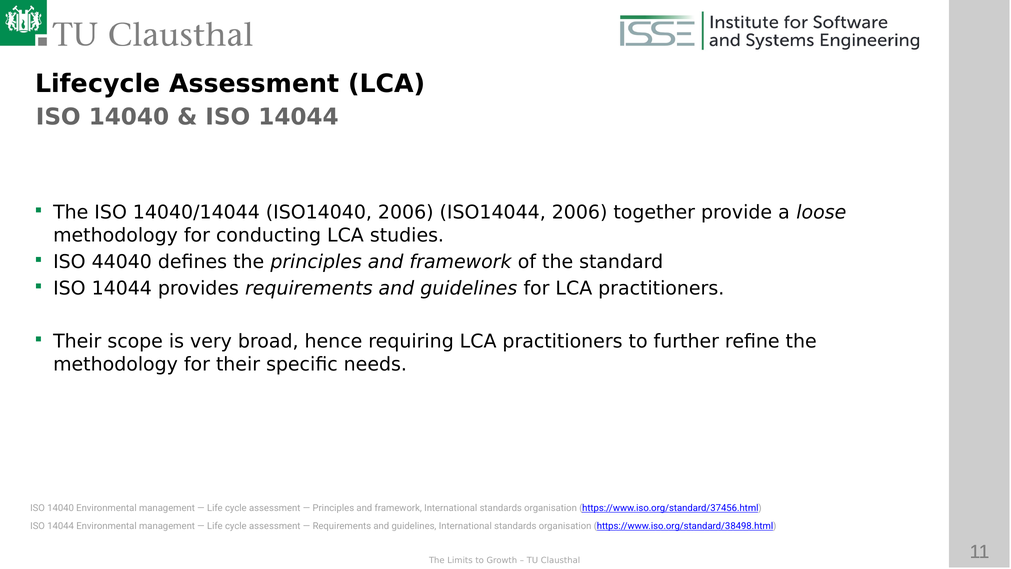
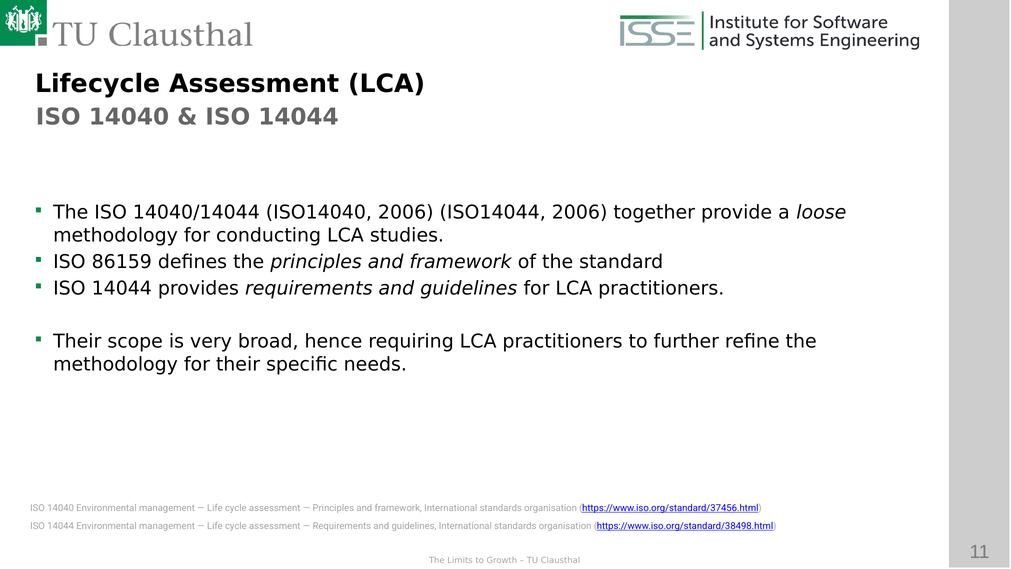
44040: 44040 -> 86159
